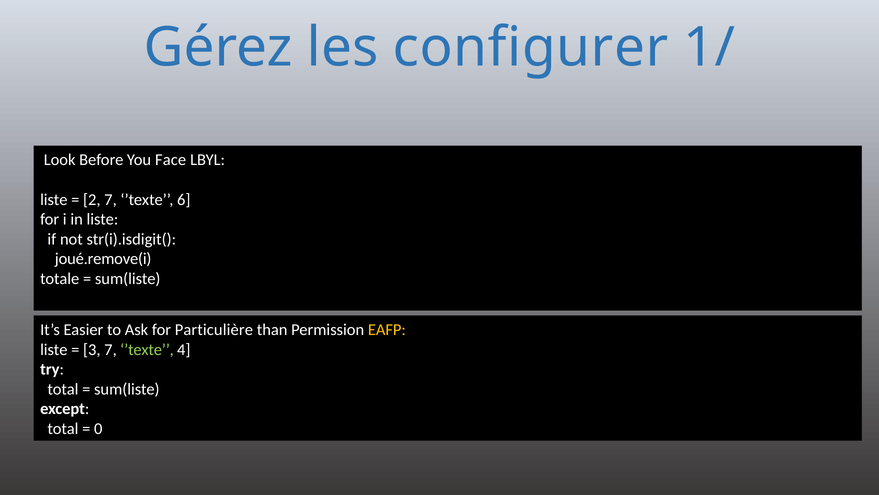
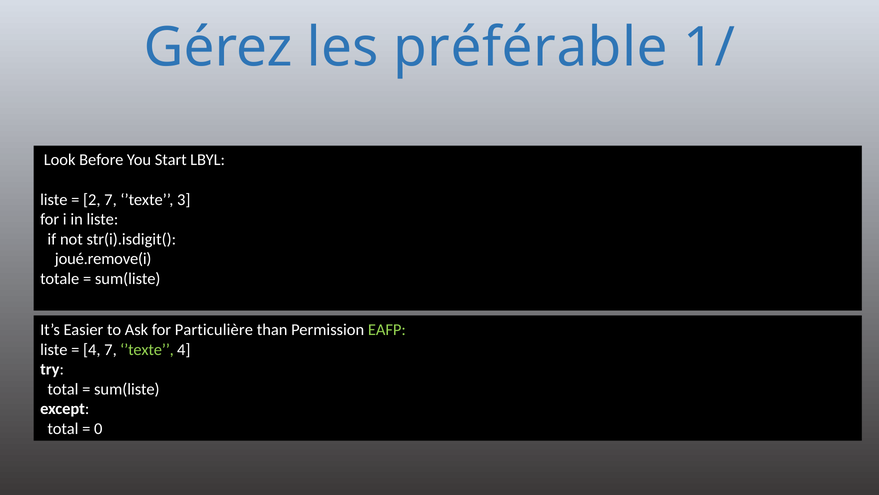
configurer: configurer -> préférable
Face: Face -> Start
6: 6 -> 3
EAFP colour: yellow -> light green
3 at (92, 349): 3 -> 4
